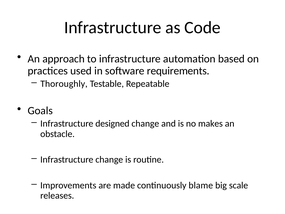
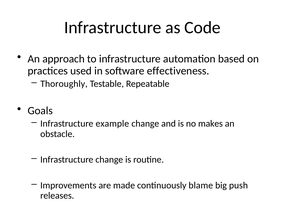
requirements: requirements -> effectiveness
designed: designed -> example
scale: scale -> push
